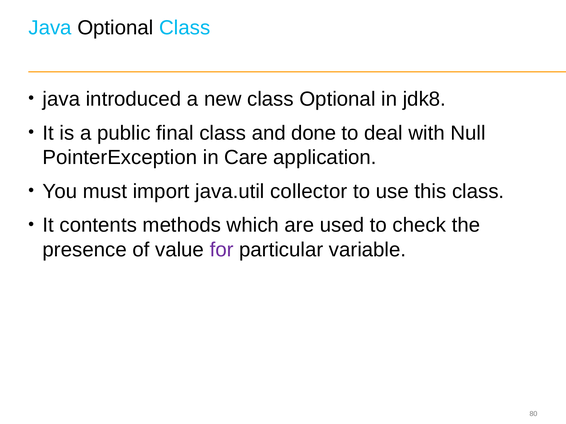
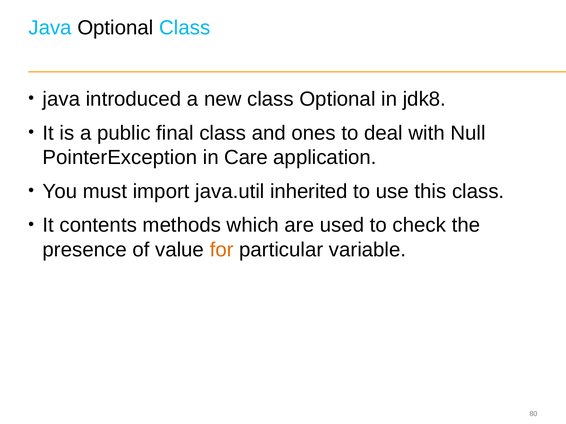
done: done -> ones
collector: collector -> inherited
for colour: purple -> orange
